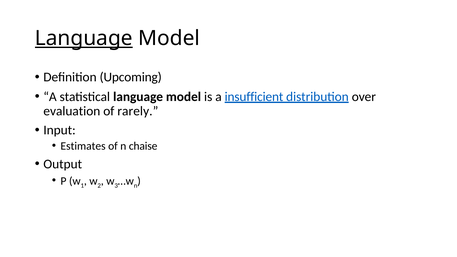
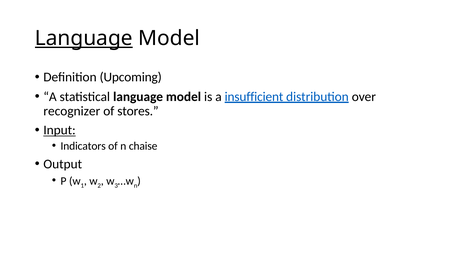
evaluation: evaluation -> recognizer
rarely: rarely -> stores
Input underline: none -> present
Estimates: Estimates -> Indicators
